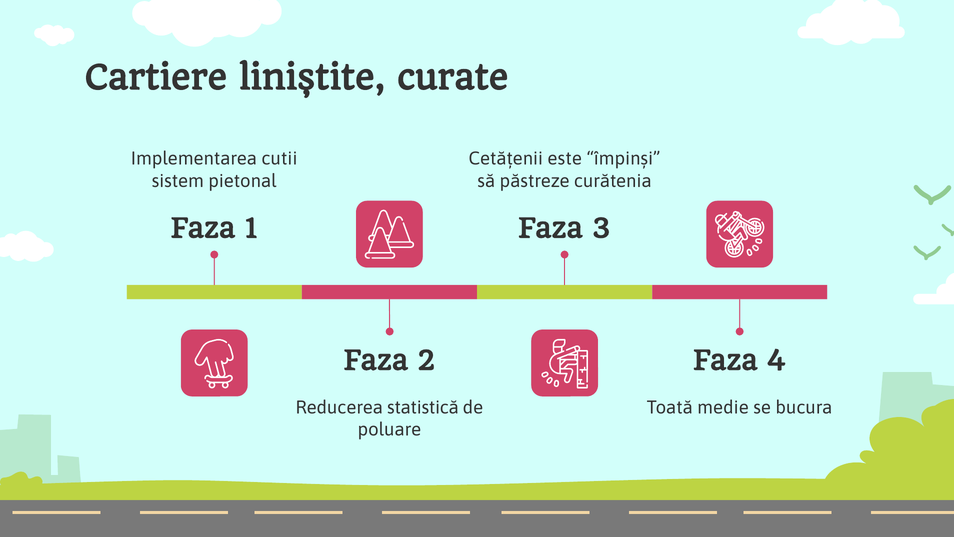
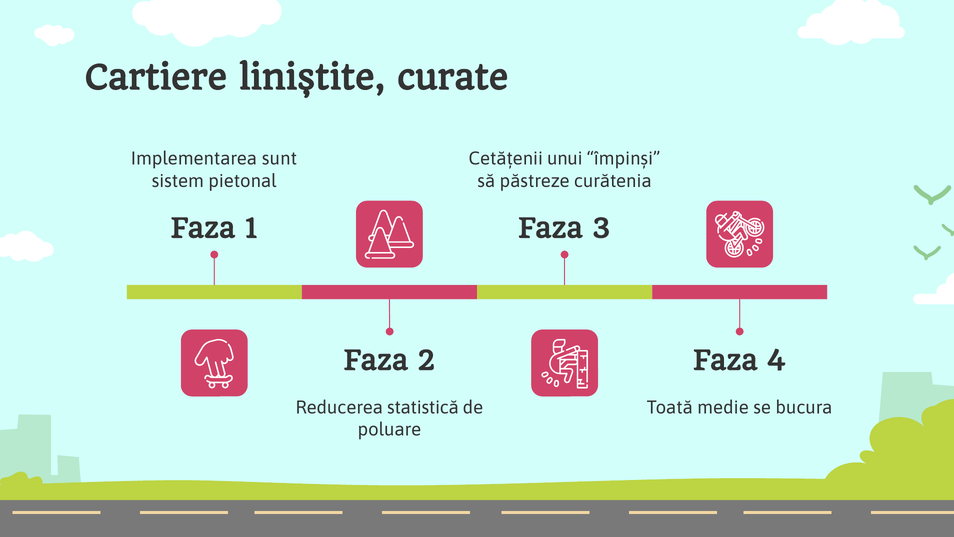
cutii: cutii -> sunt
este: este -> unui
